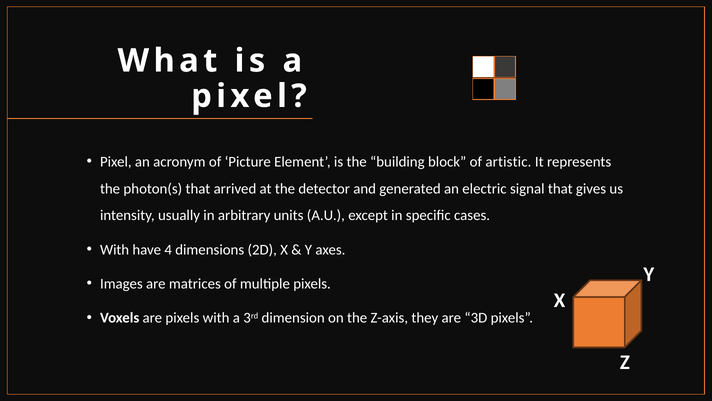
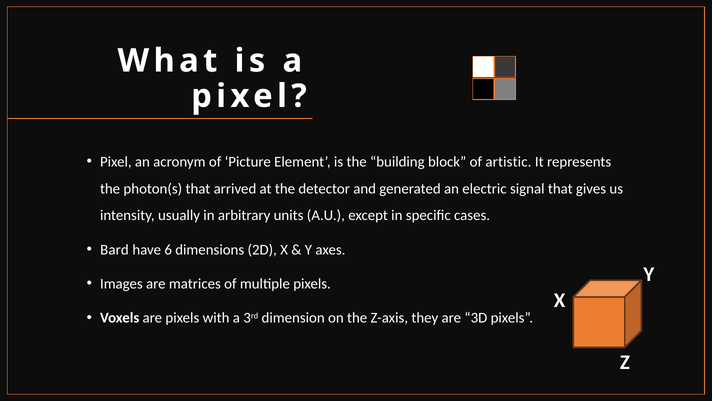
With at (115, 249): With -> Bard
4: 4 -> 6
